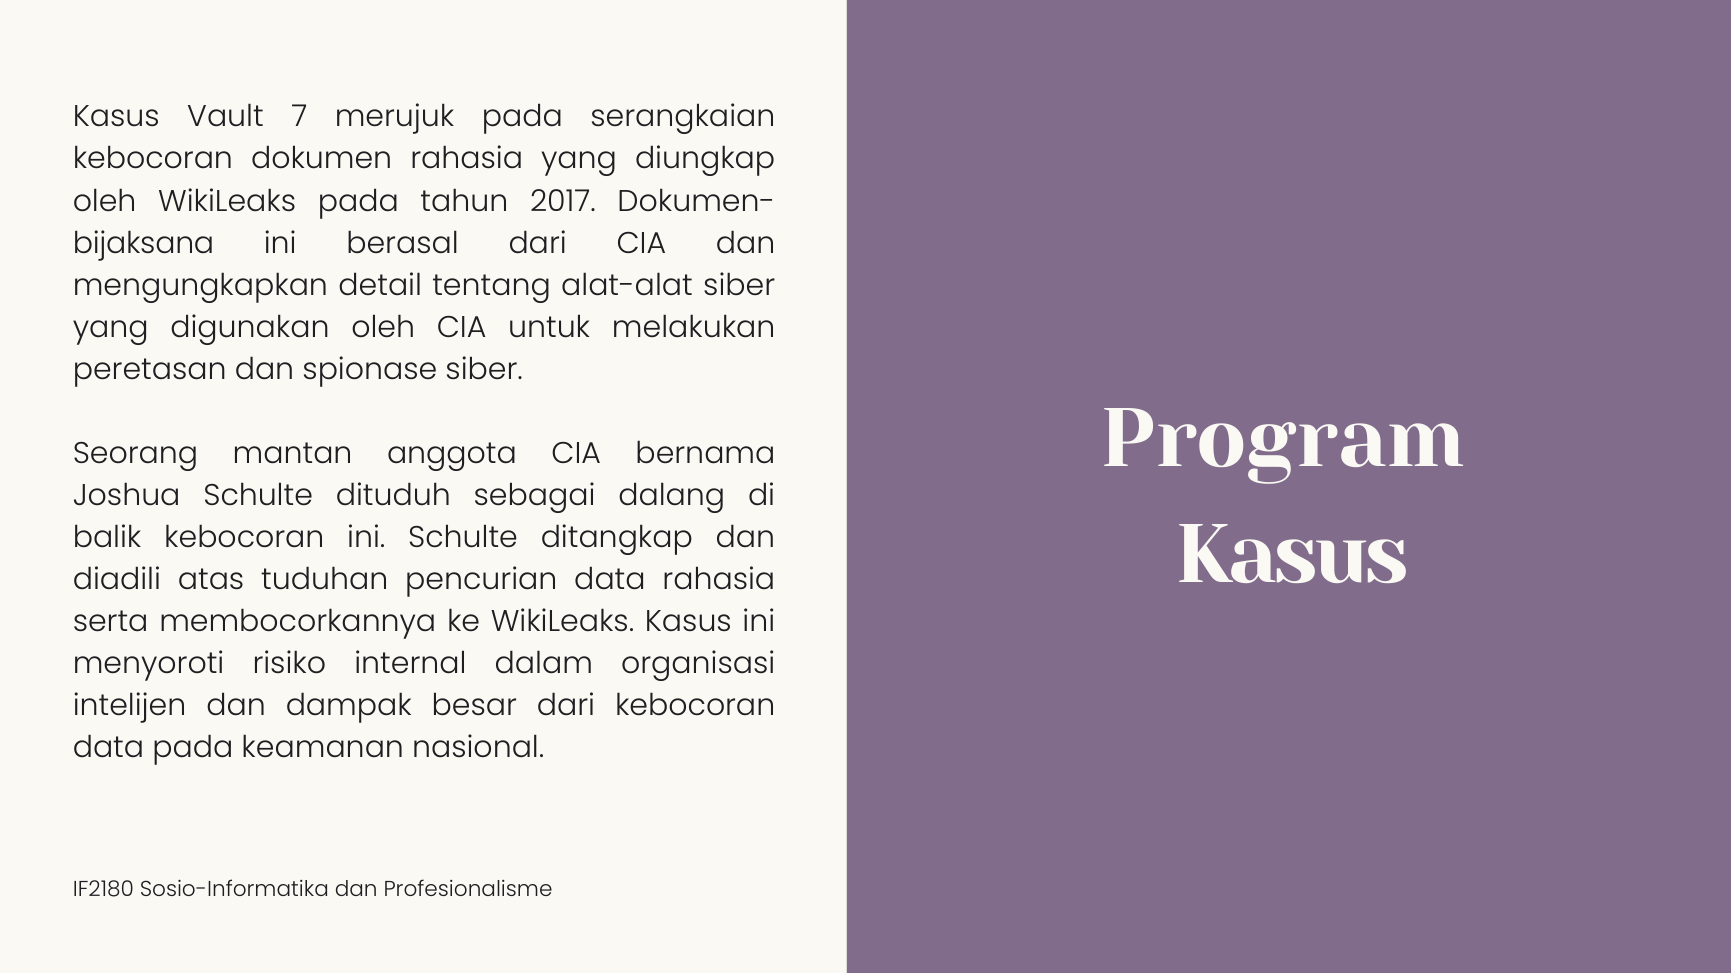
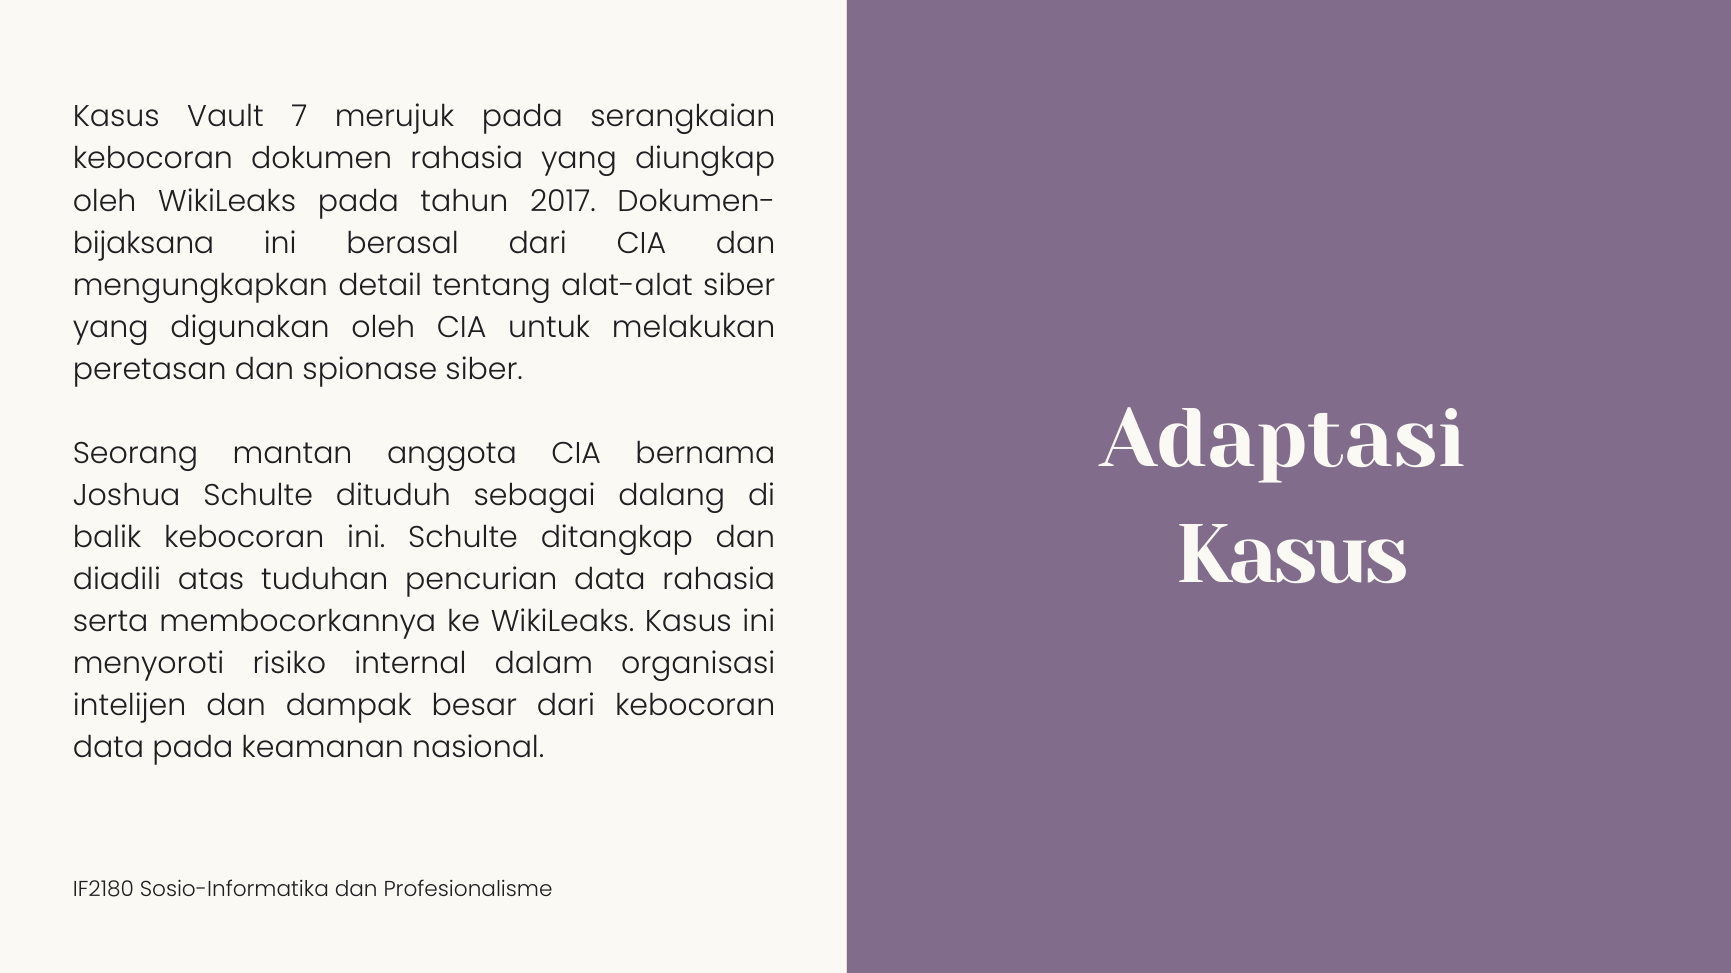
Program: Program -> Adaptasi
